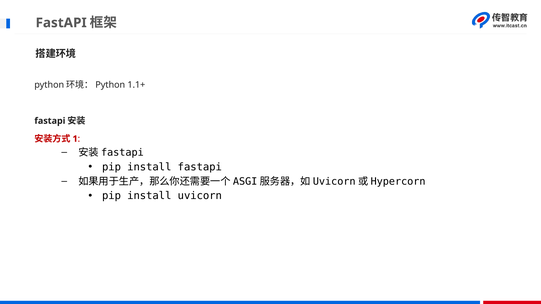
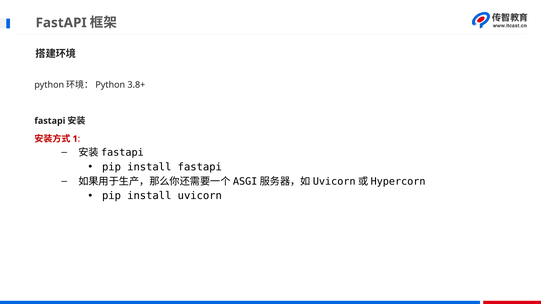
1.1+: 1.1+ -> 3.8+
